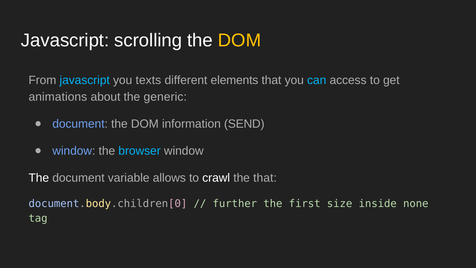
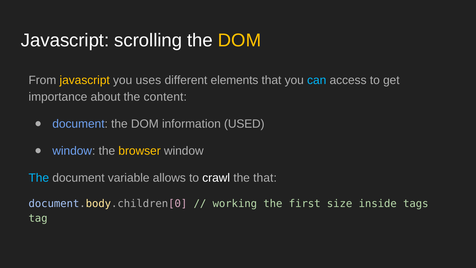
javascript at (85, 80) colour: light blue -> yellow
texts: texts -> uses
animations: animations -> importance
generic: generic -> content
SEND: SEND -> USED
browser colour: light blue -> yellow
The at (39, 178) colour: white -> light blue
further: further -> working
none: none -> tags
